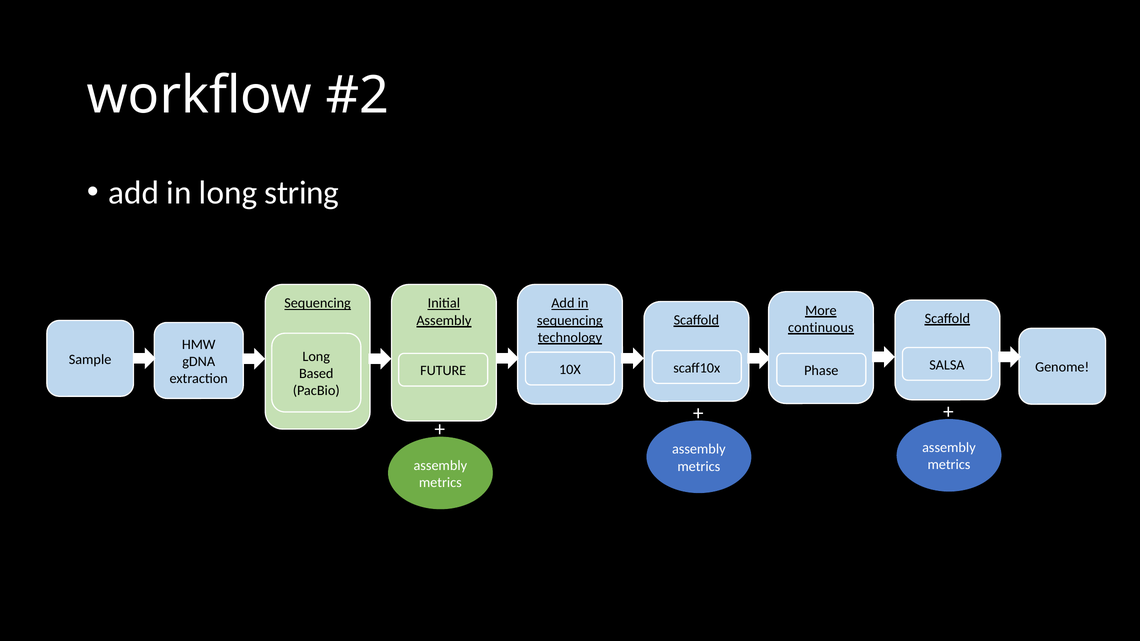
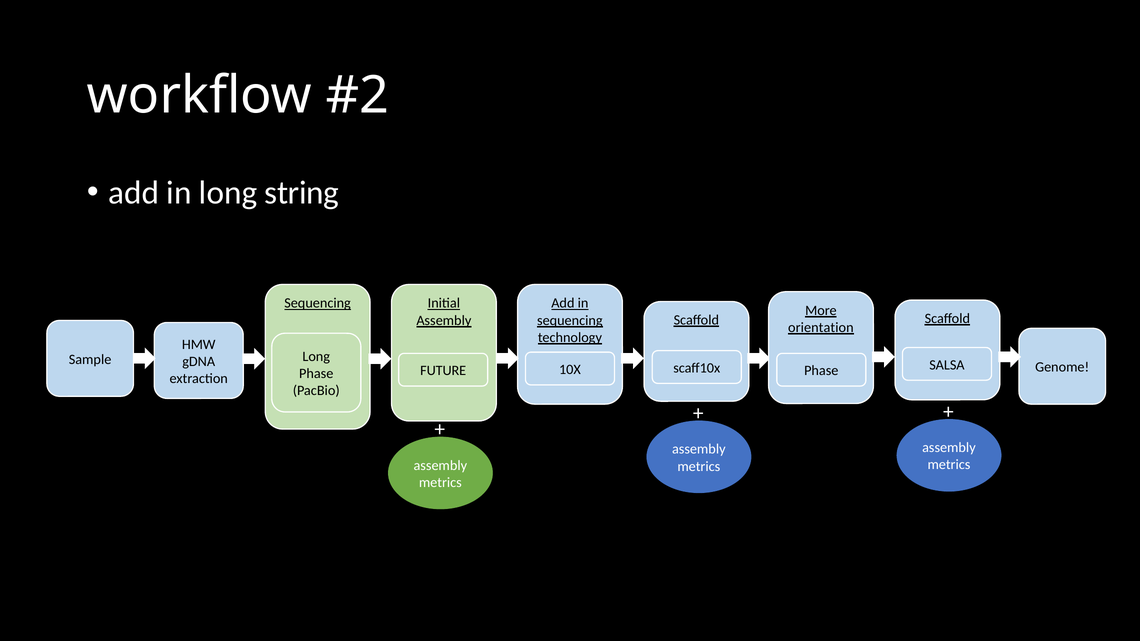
continuous: continuous -> orientation
Based at (316, 374): Based -> Phase
